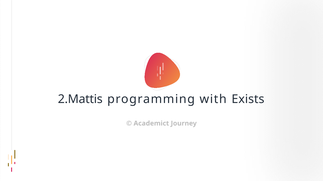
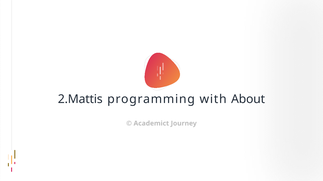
Exists: Exists -> About
